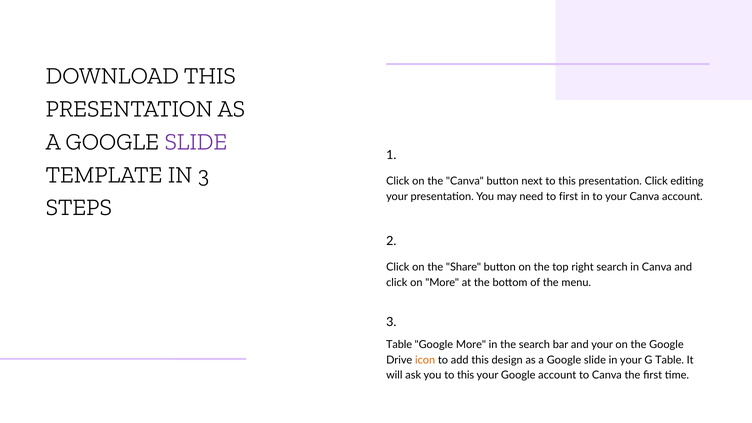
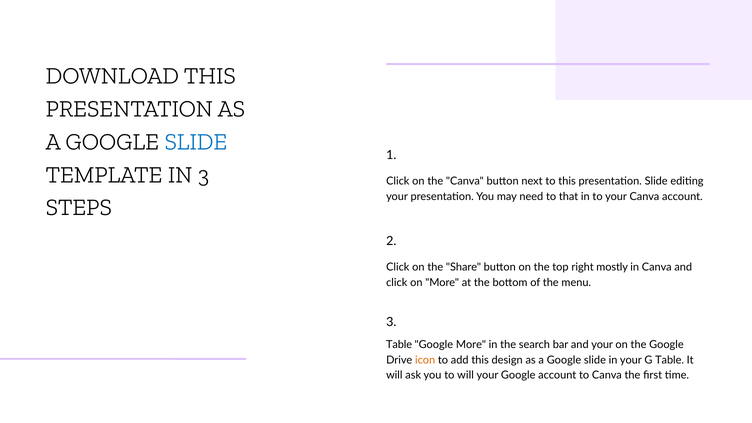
SLIDE at (196, 142) colour: purple -> blue
presentation Click: Click -> Slide
to first: first -> that
right search: search -> mostly
you to this: this -> will
